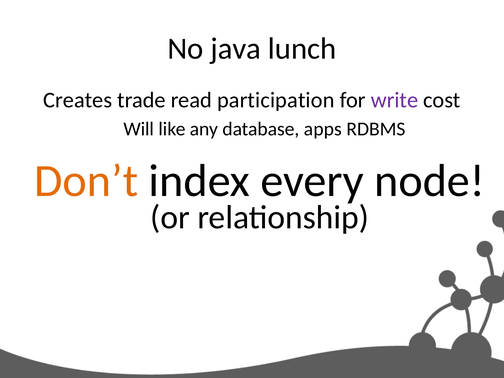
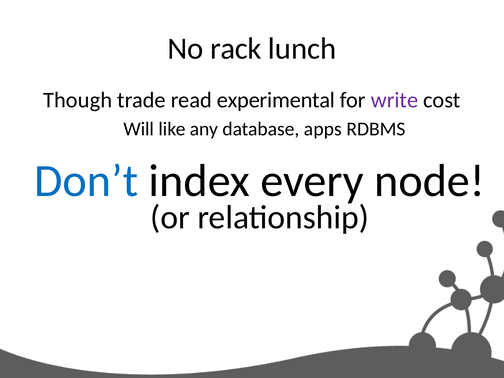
java: java -> rack
Creates: Creates -> Though
participation: participation -> experimental
Don’t colour: orange -> blue
